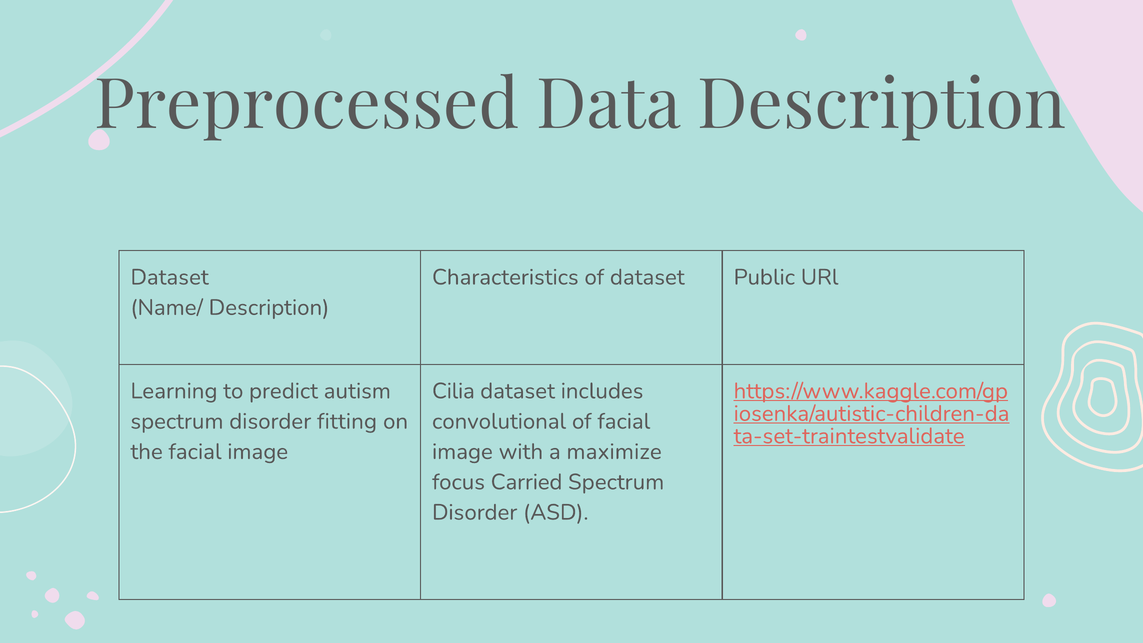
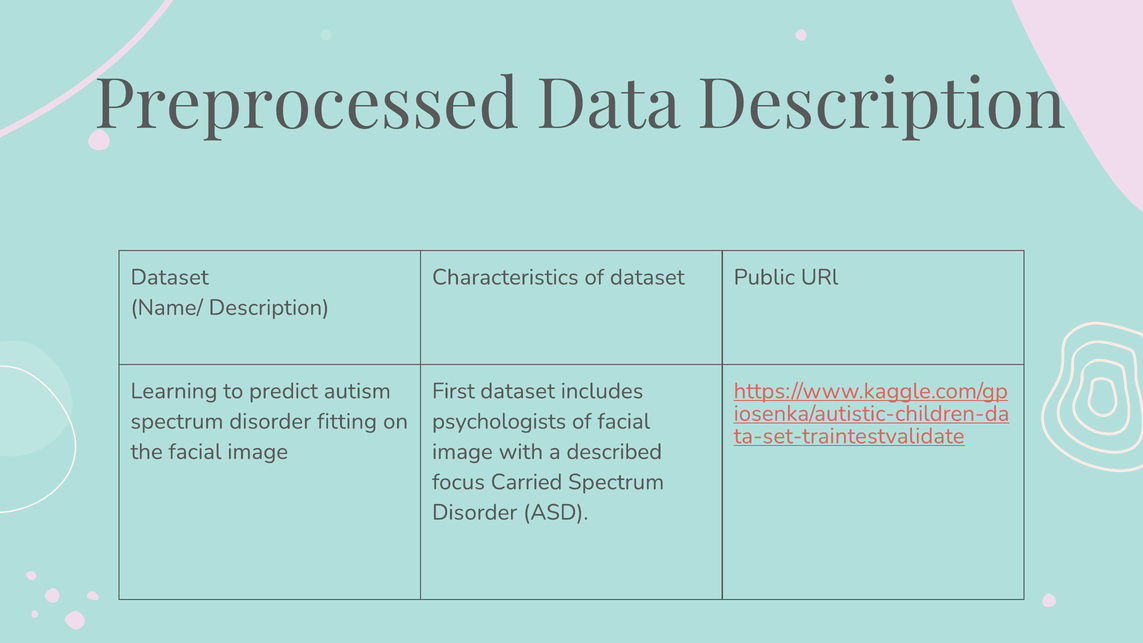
Cilia: Cilia -> First
convolutional: convolutional -> psychologists
maximize: maximize -> described
